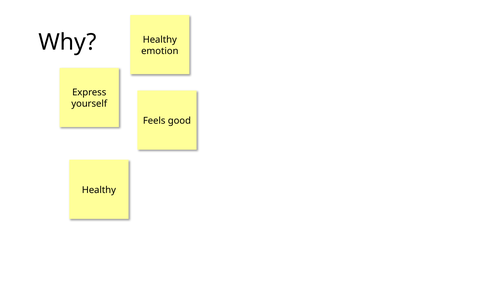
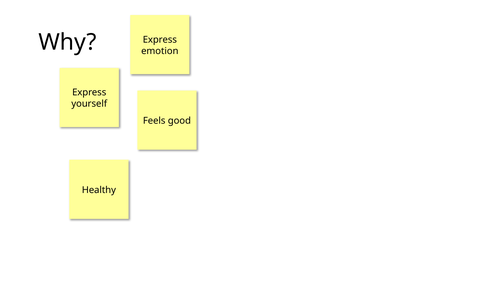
Healthy at (160, 40): Healthy -> Express
